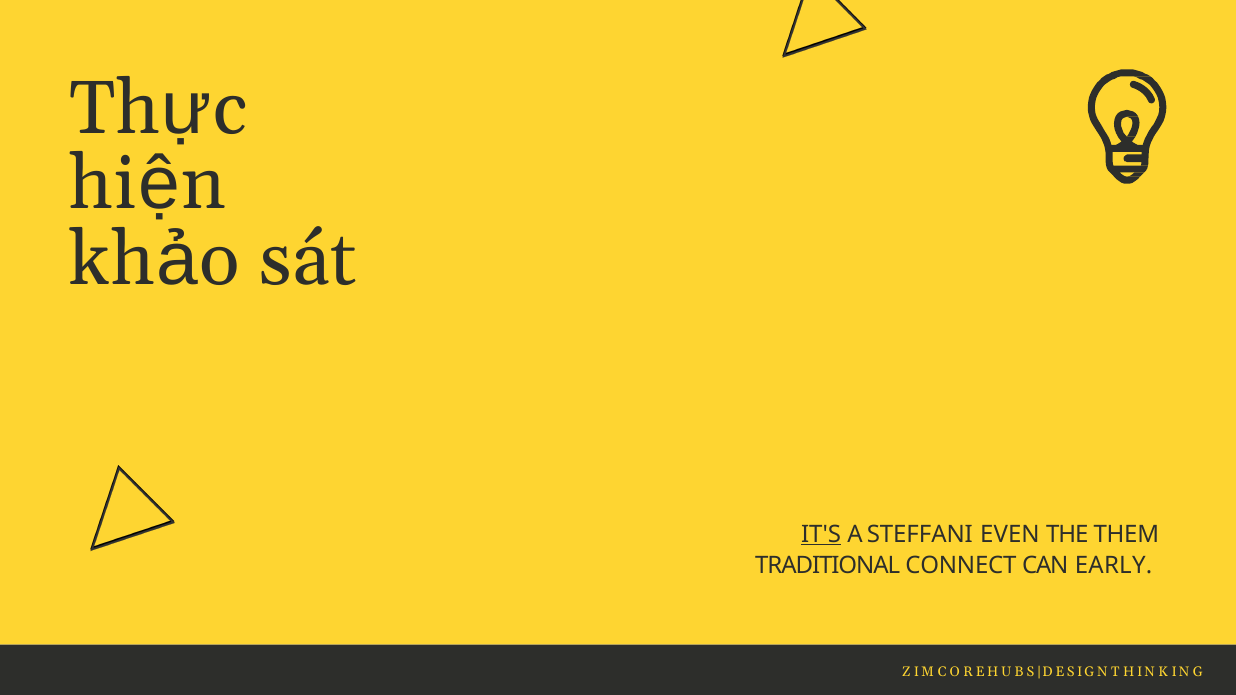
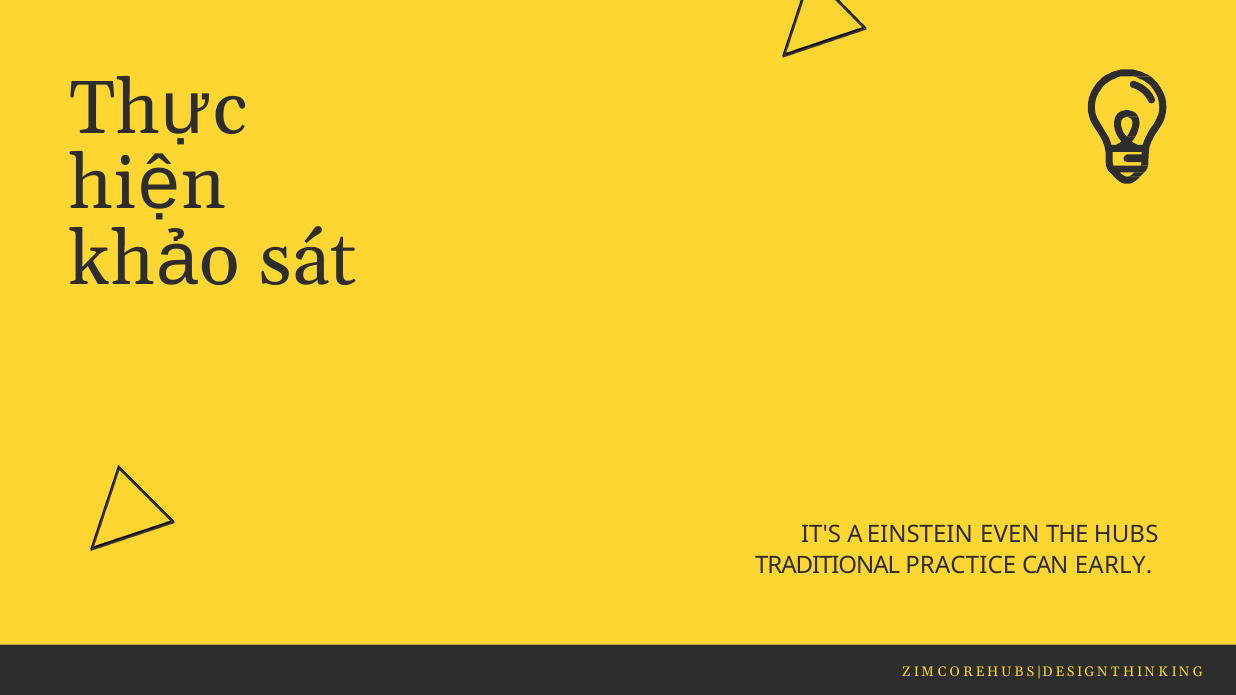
IT'S underline: present -> none
STEFFANI: STEFFANI -> EINSTEIN
THEM: THEM -> HUBS
CONNECT: CONNECT -> PRACTICE
